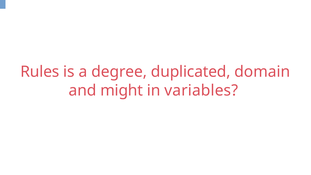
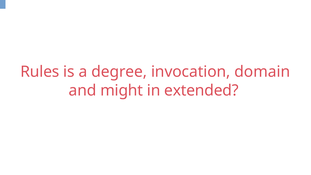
duplicated: duplicated -> invocation
variables: variables -> extended
